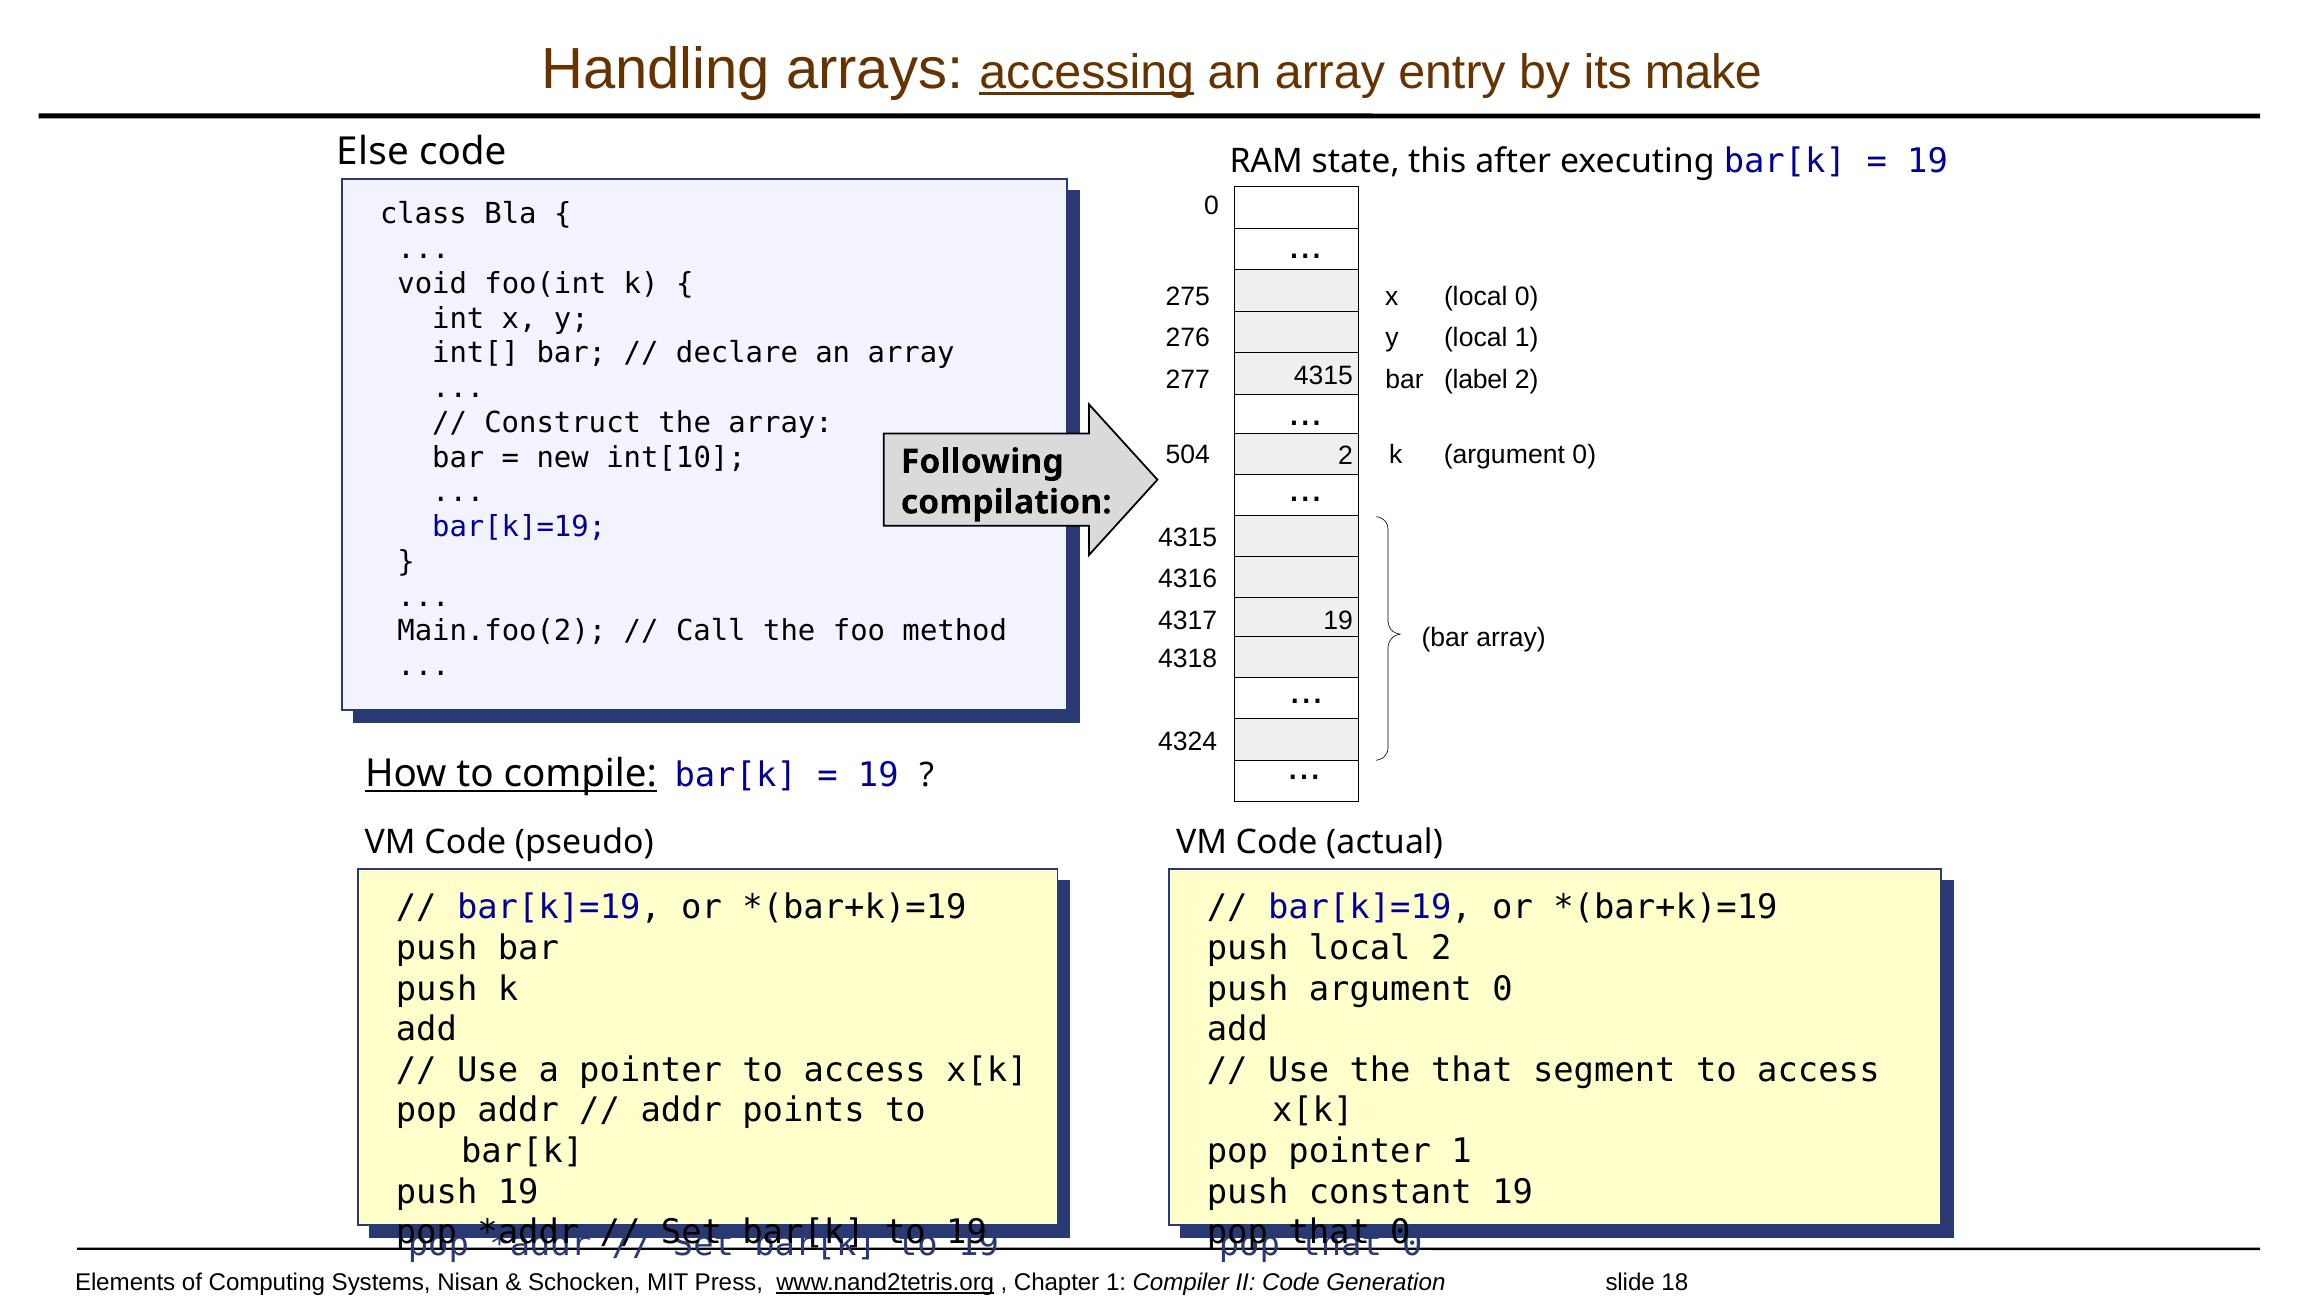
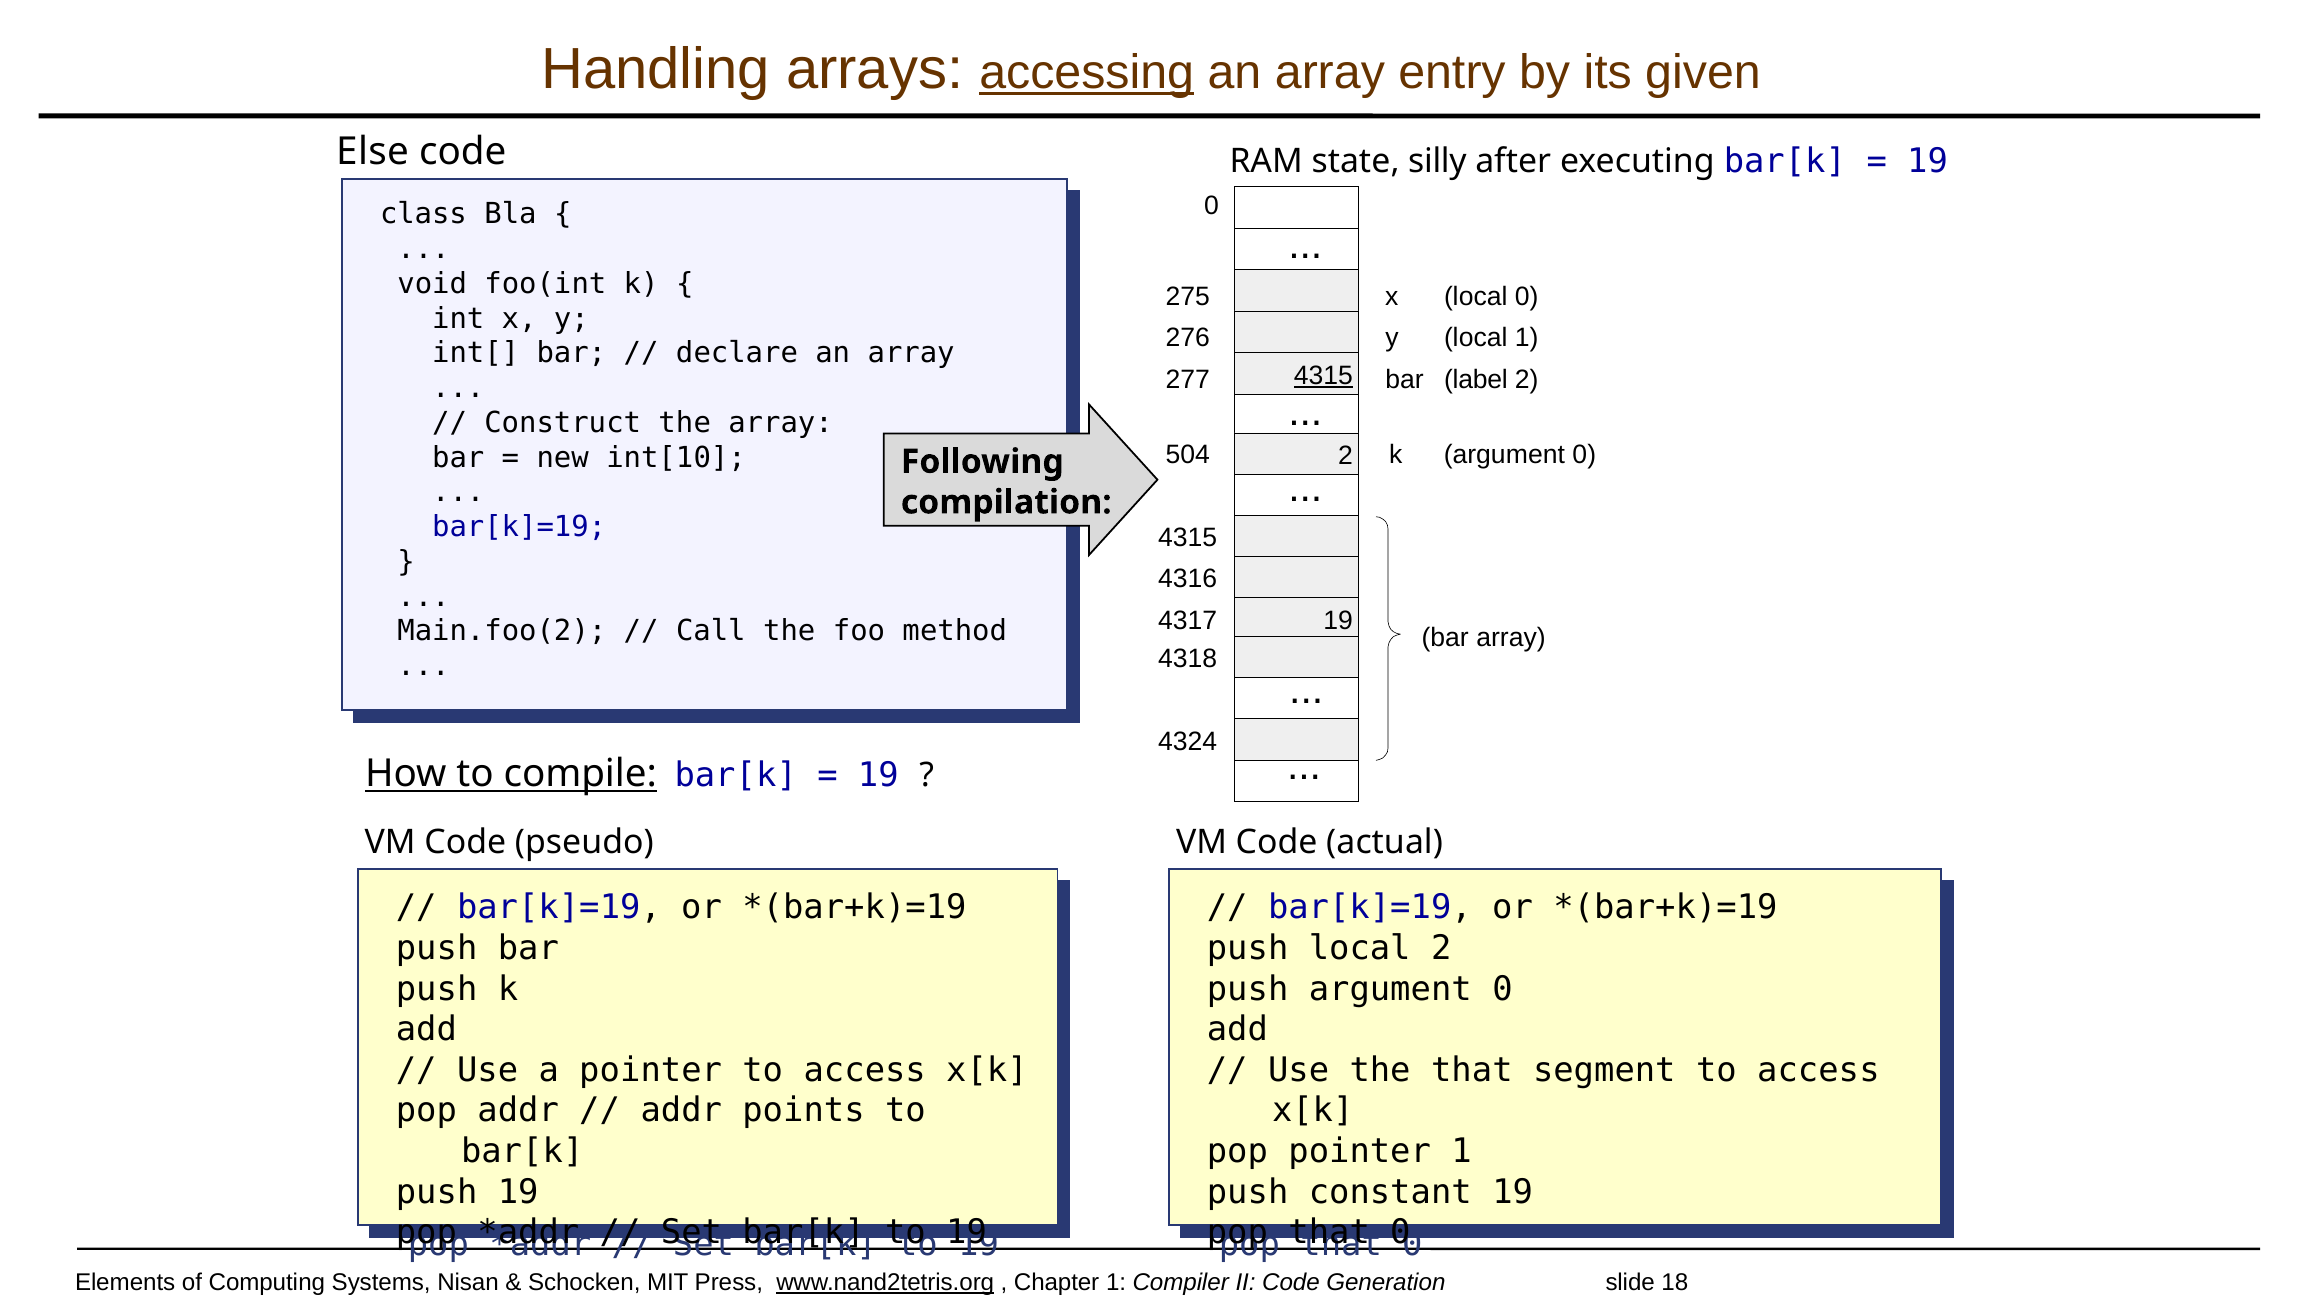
make: make -> given
this: this -> silly
4315 at (1323, 375) underline: none -> present
